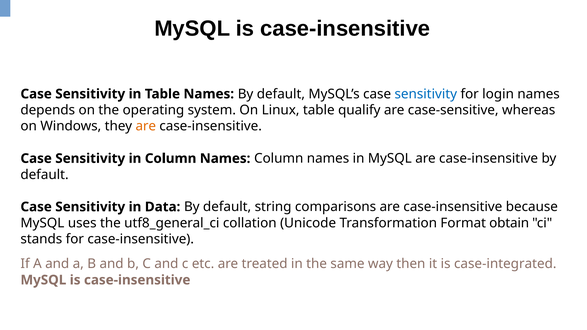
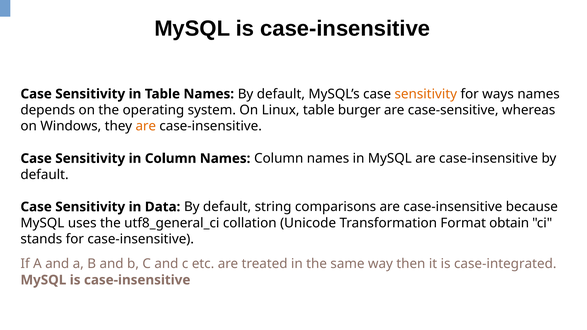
sensitivity at (426, 94) colour: blue -> orange
login: login -> ways
qualify: qualify -> burger
